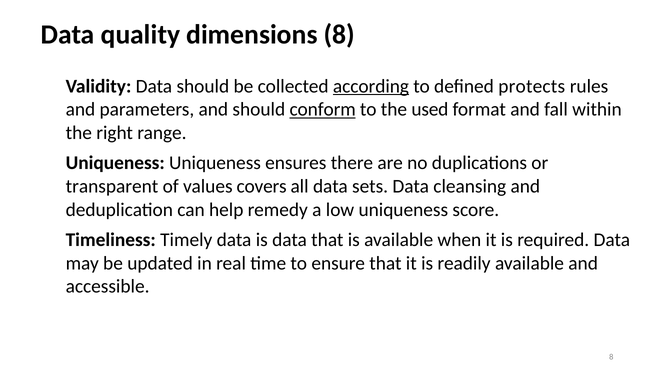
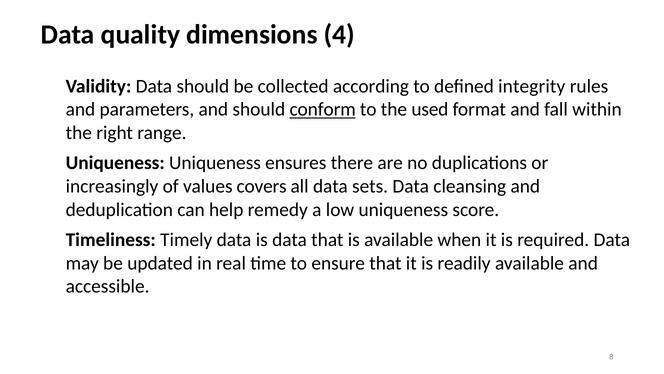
dimensions 8: 8 -> 4
according underline: present -> none
protects: protects -> integrity
transparent: transparent -> increasingly
